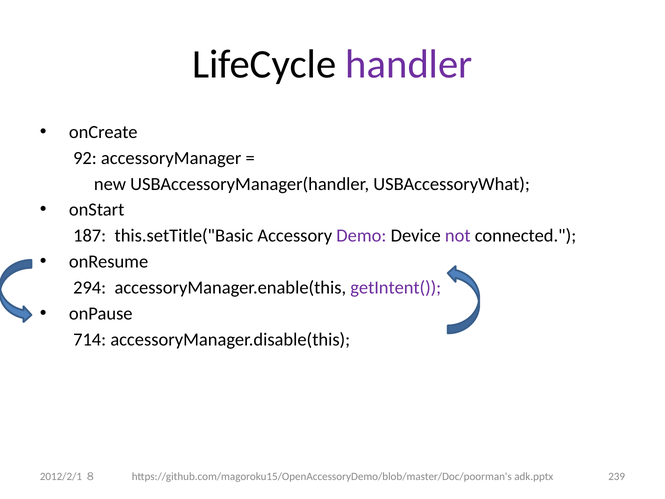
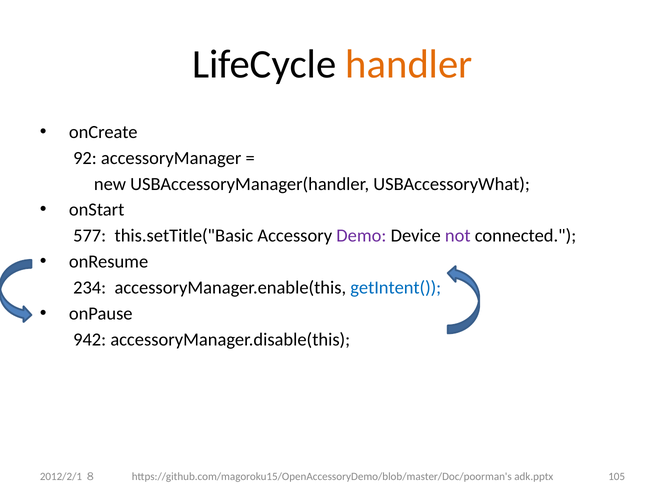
handler colour: purple -> orange
187: 187 -> 577
294: 294 -> 234
getIntent( colour: purple -> blue
714: 714 -> 942
239: 239 -> 105
